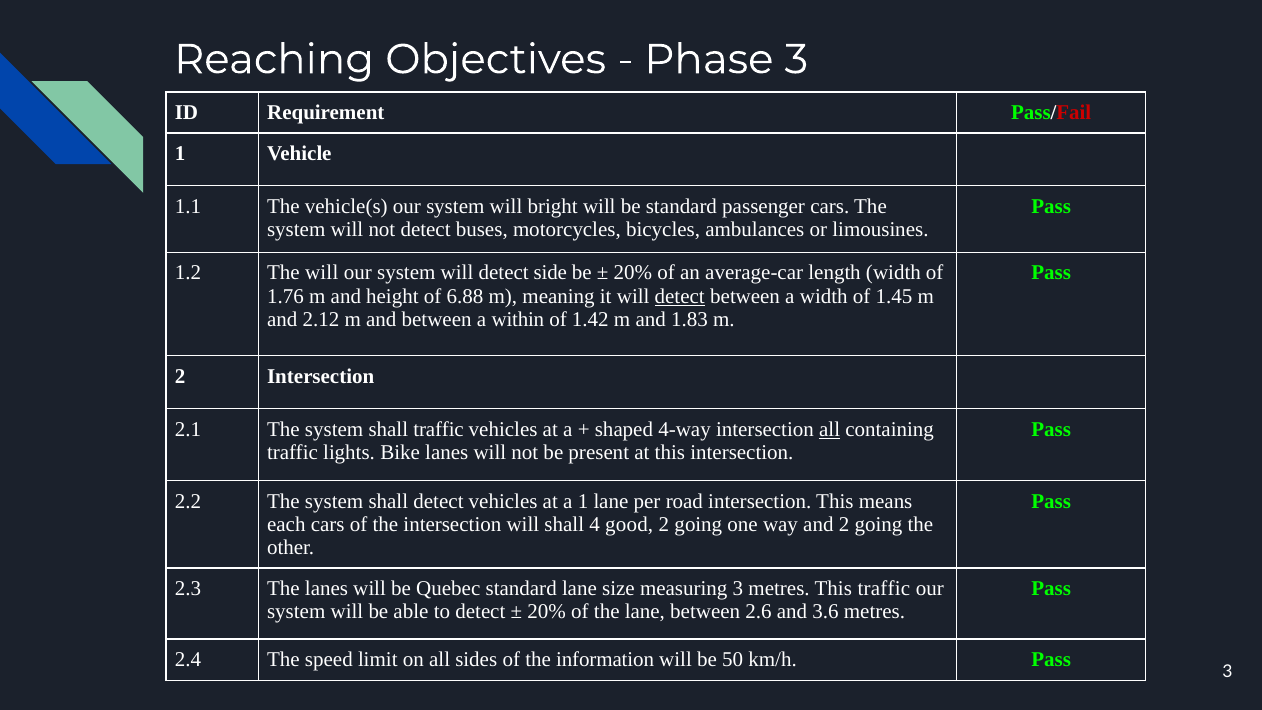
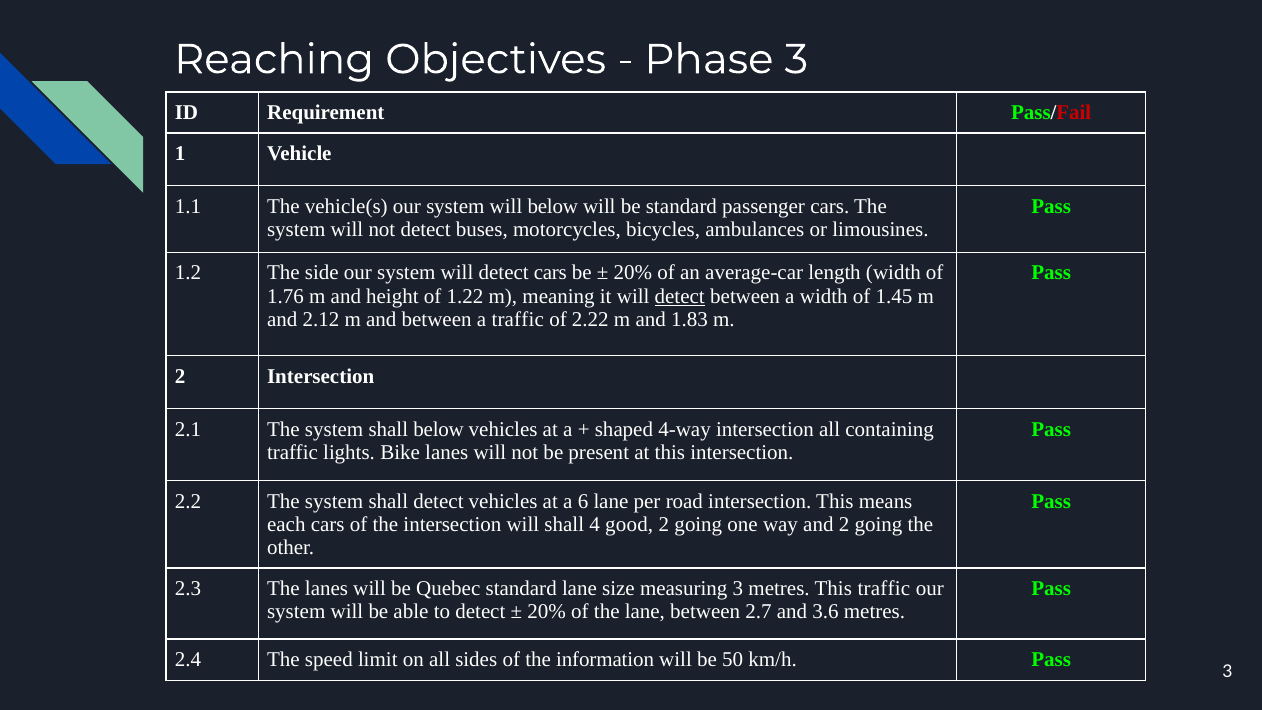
will bright: bright -> below
The will: will -> side
detect side: side -> cars
6.88: 6.88 -> 1.22
a within: within -> traffic
1.42: 1.42 -> 2.22
shall traffic: traffic -> below
all at (830, 429) underline: present -> none
a 1: 1 -> 6
2.6: 2.6 -> 2.7
